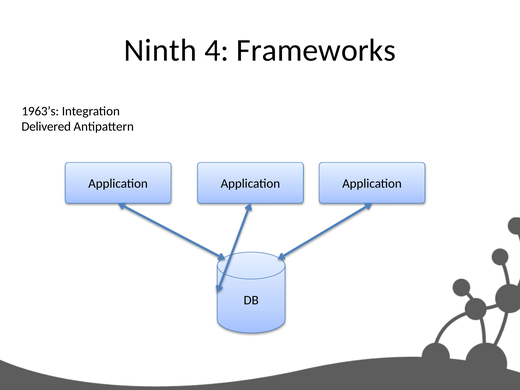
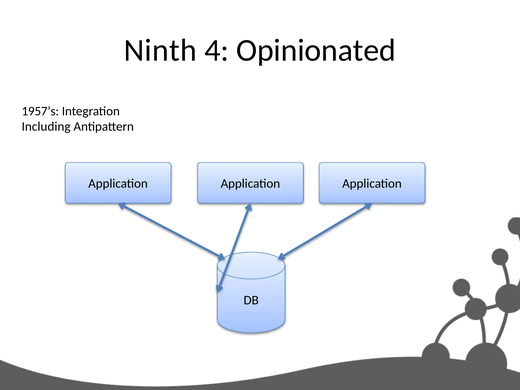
Frameworks: Frameworks -> Opinionated
1963’s: 1963’s -> 1957’s
Delivered: Delivered -> Including
